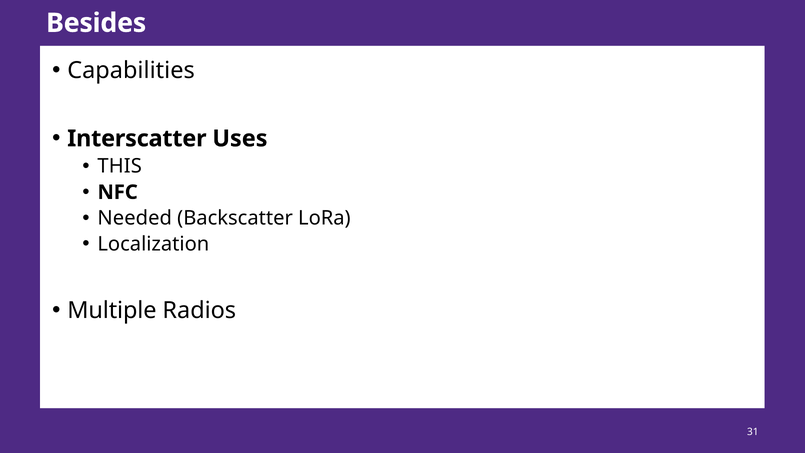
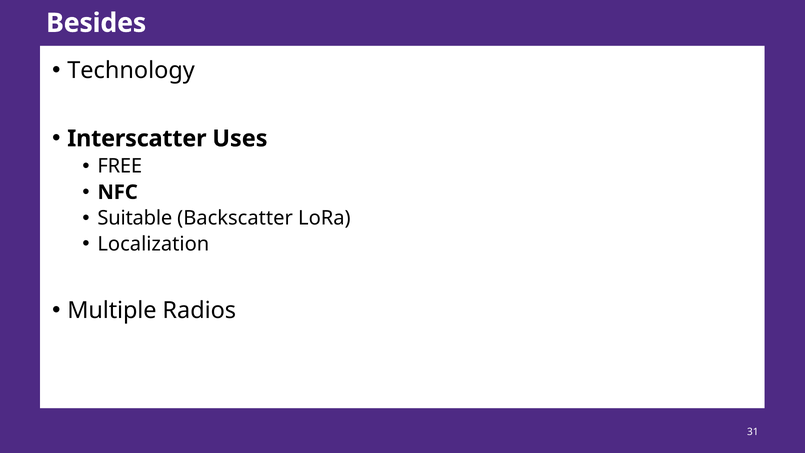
Capabilities: Capabilities -> Technology
THIS: THIS -> FREE
Needed: Needed -> Suitable
